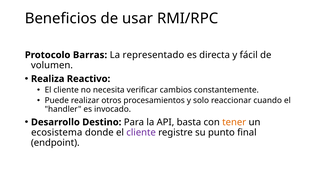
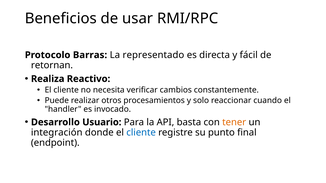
volumen: volumen -> retornan
Destino: Destino -> Usuario
ecosistema: ecosistema -> integración
cliente at (141, 133) colour: purple -> blue
